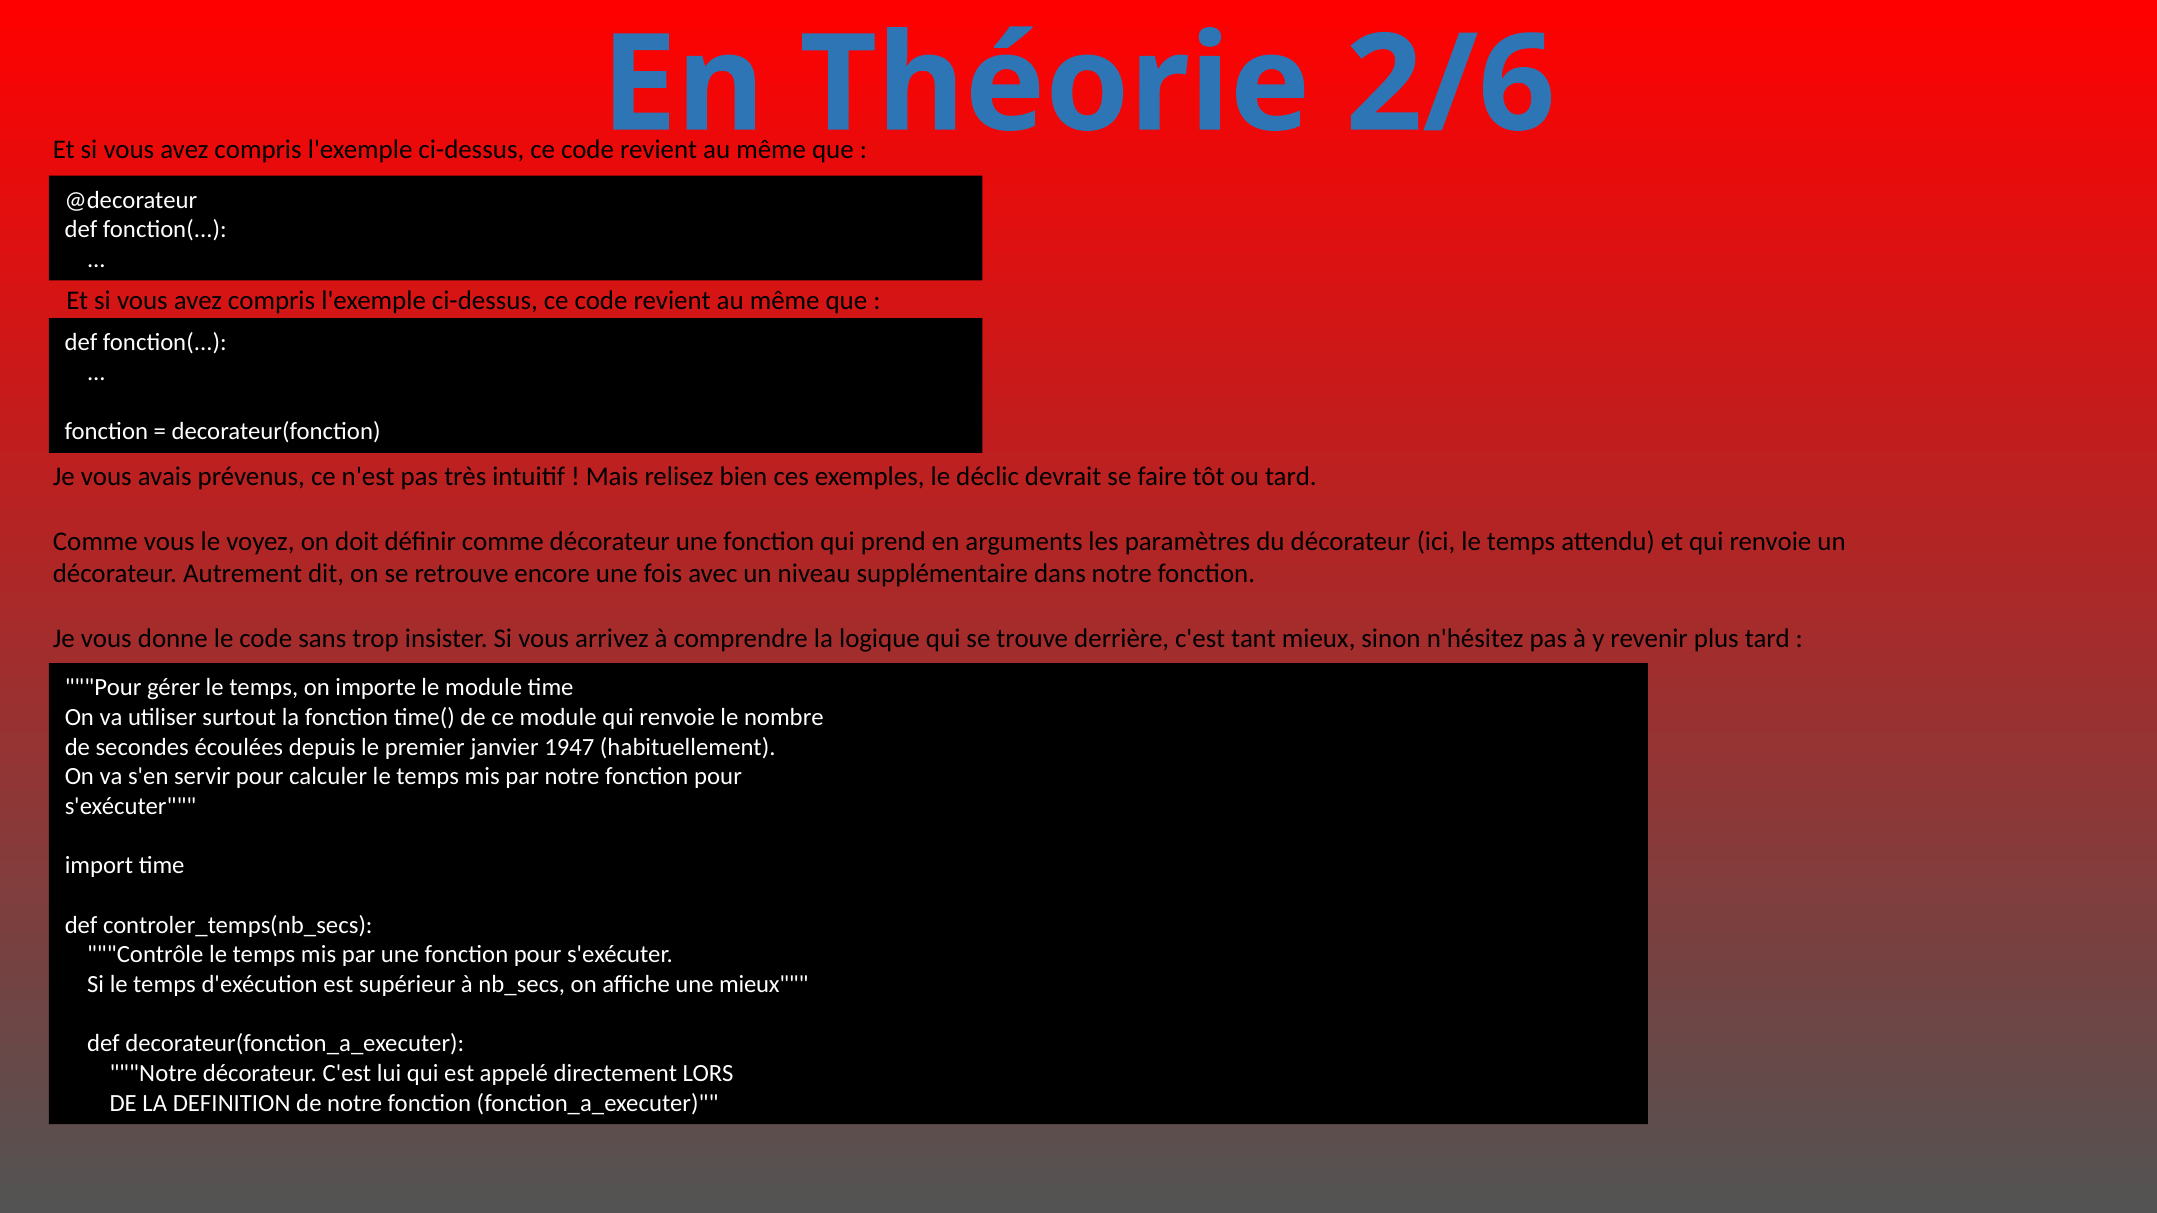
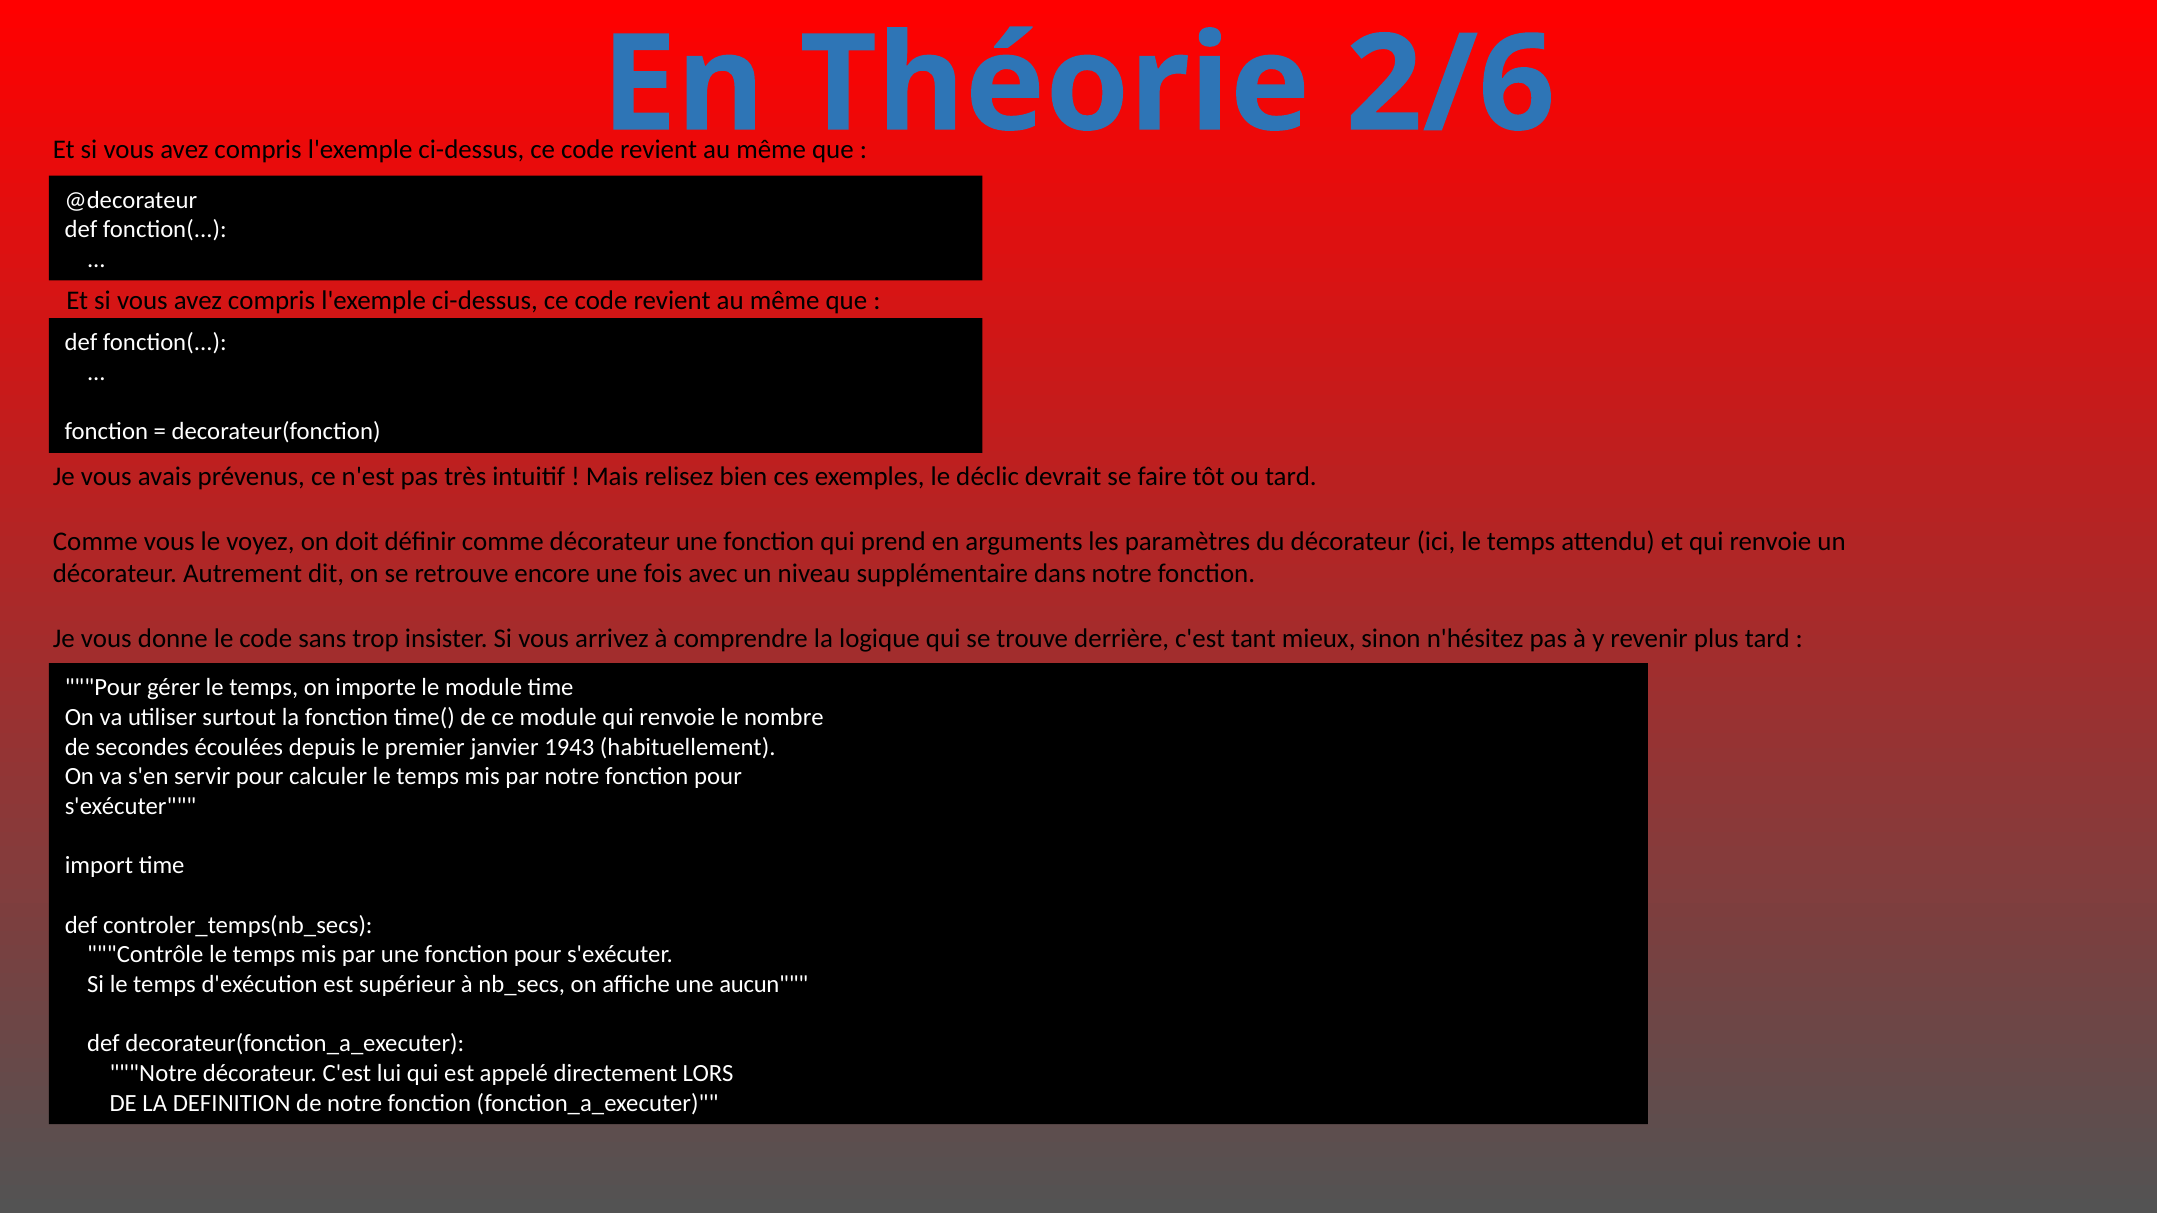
1947: 1947 -> 1943
une mieux: mieux -> aucun
